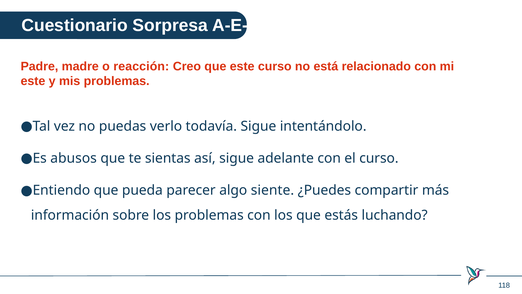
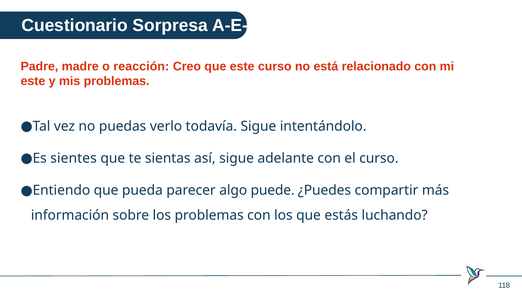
abusos: abusos -> sientes
siente: siente -> puede
